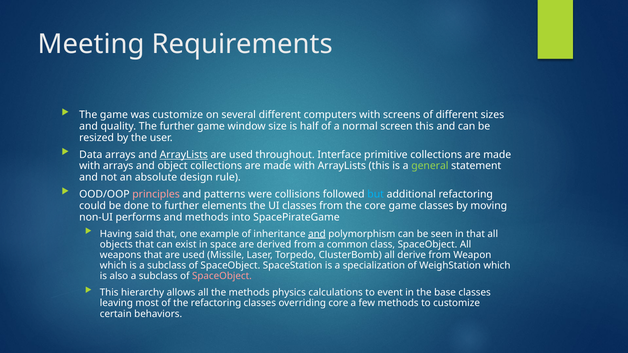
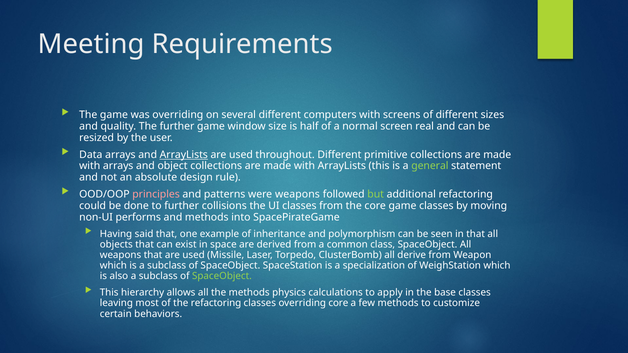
was customize: customize -> overriding
screen this: this -> real
throughout Interface: Interface -> Different
were collisions: collisions -> weapons
but colour: light blue -> light green
elements: elements -> collisions
and at (317, 234) underline: present -> none
SpaceObject at (222, 276) colour: pink -> light green
event: event -> apply
